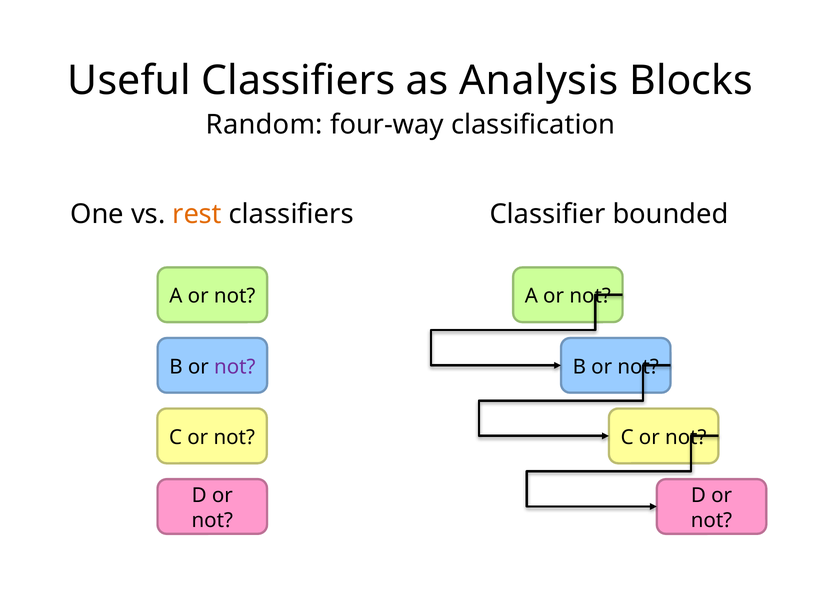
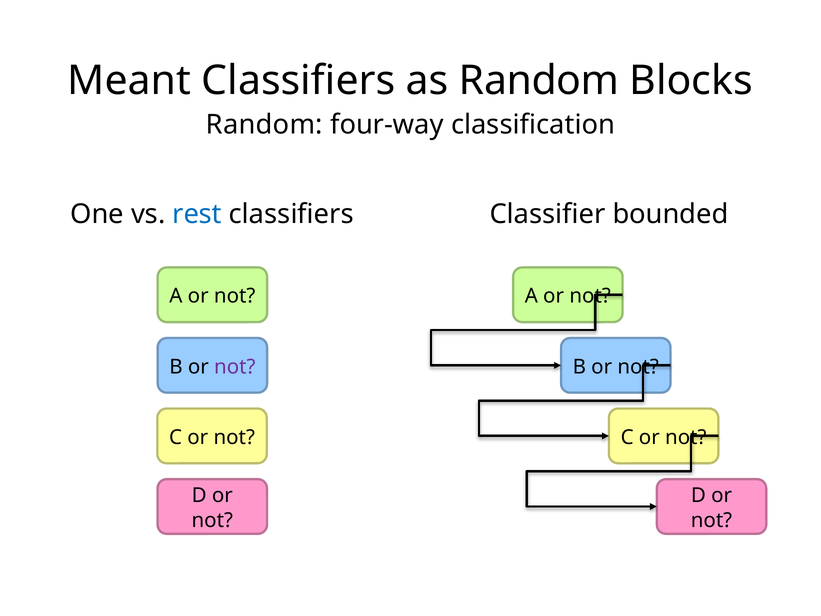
Useful: Useful -> Meant
as Analysis: Analysis -> Random
rest colour: orange -> blue
